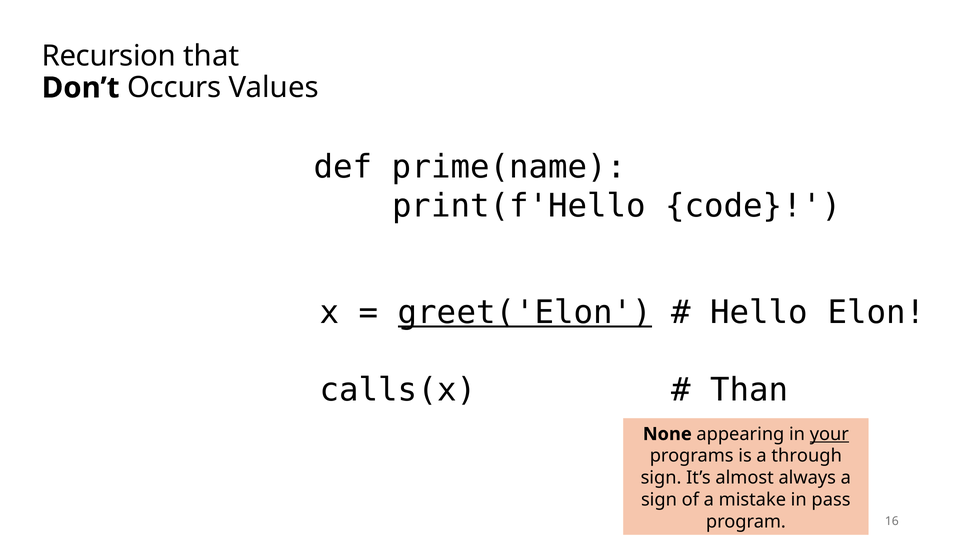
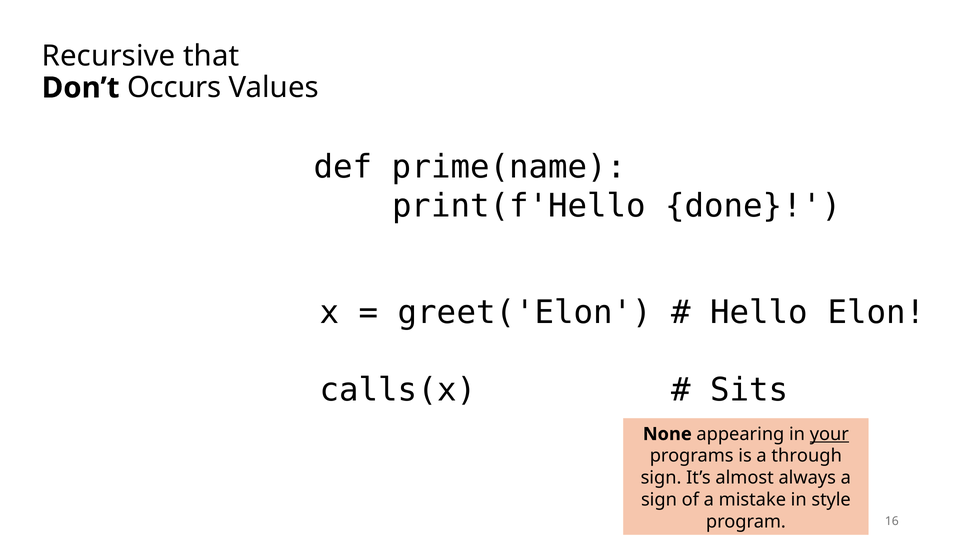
Recursion: Recursion -> Recursive
code: code -> done
greet('Elon underline: present -> none
Than: Than -> Sits
pass: pass -> style
